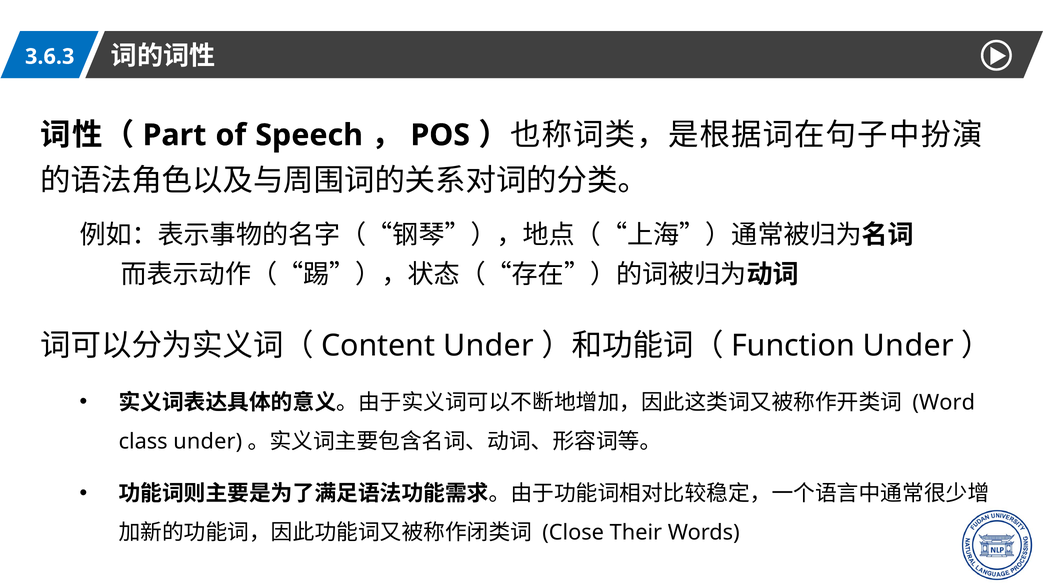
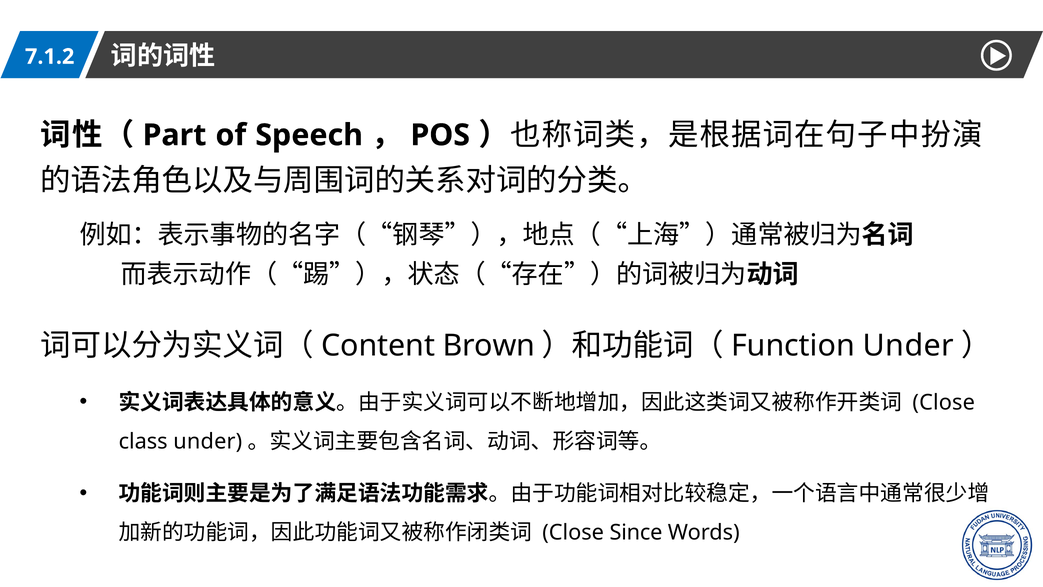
3.6.3: 3.6.3 -> 7.1.2
Under at (489, 345): Under -> Brown
Word at (944, 402): Word -> Close
Their: Their -> Since
